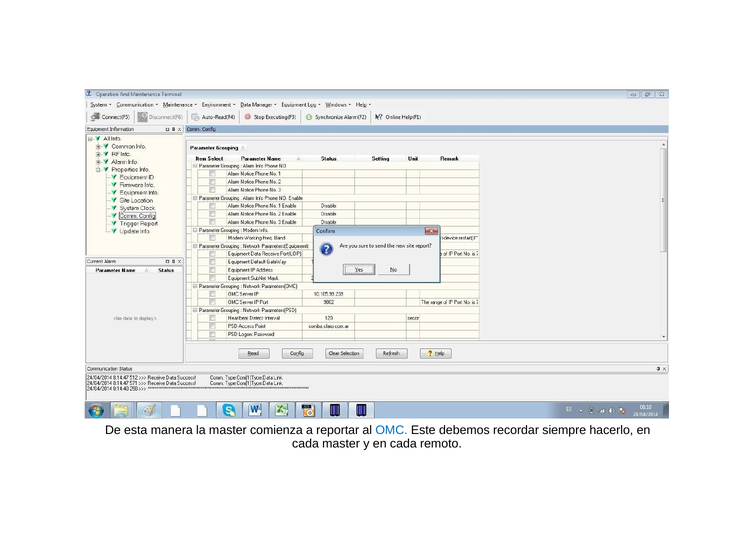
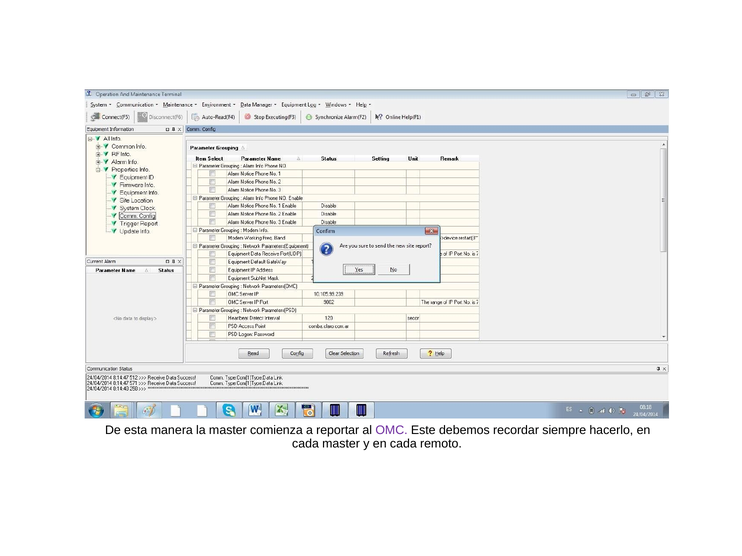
OMC colour: blue -> purple
